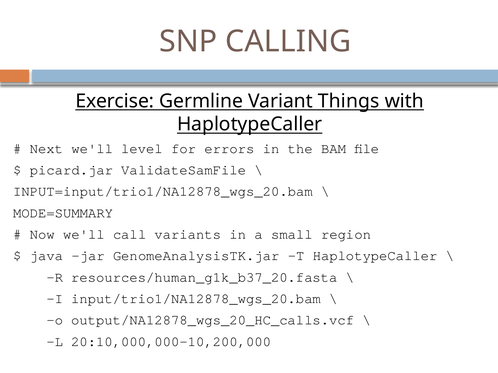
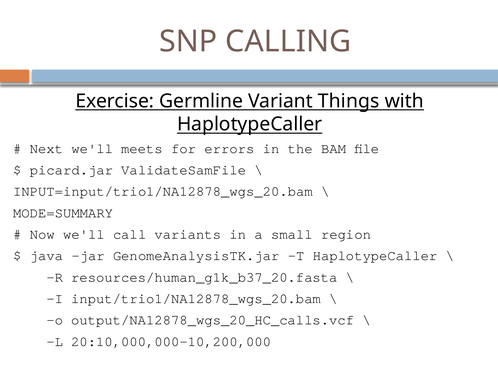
level: level -> meets
